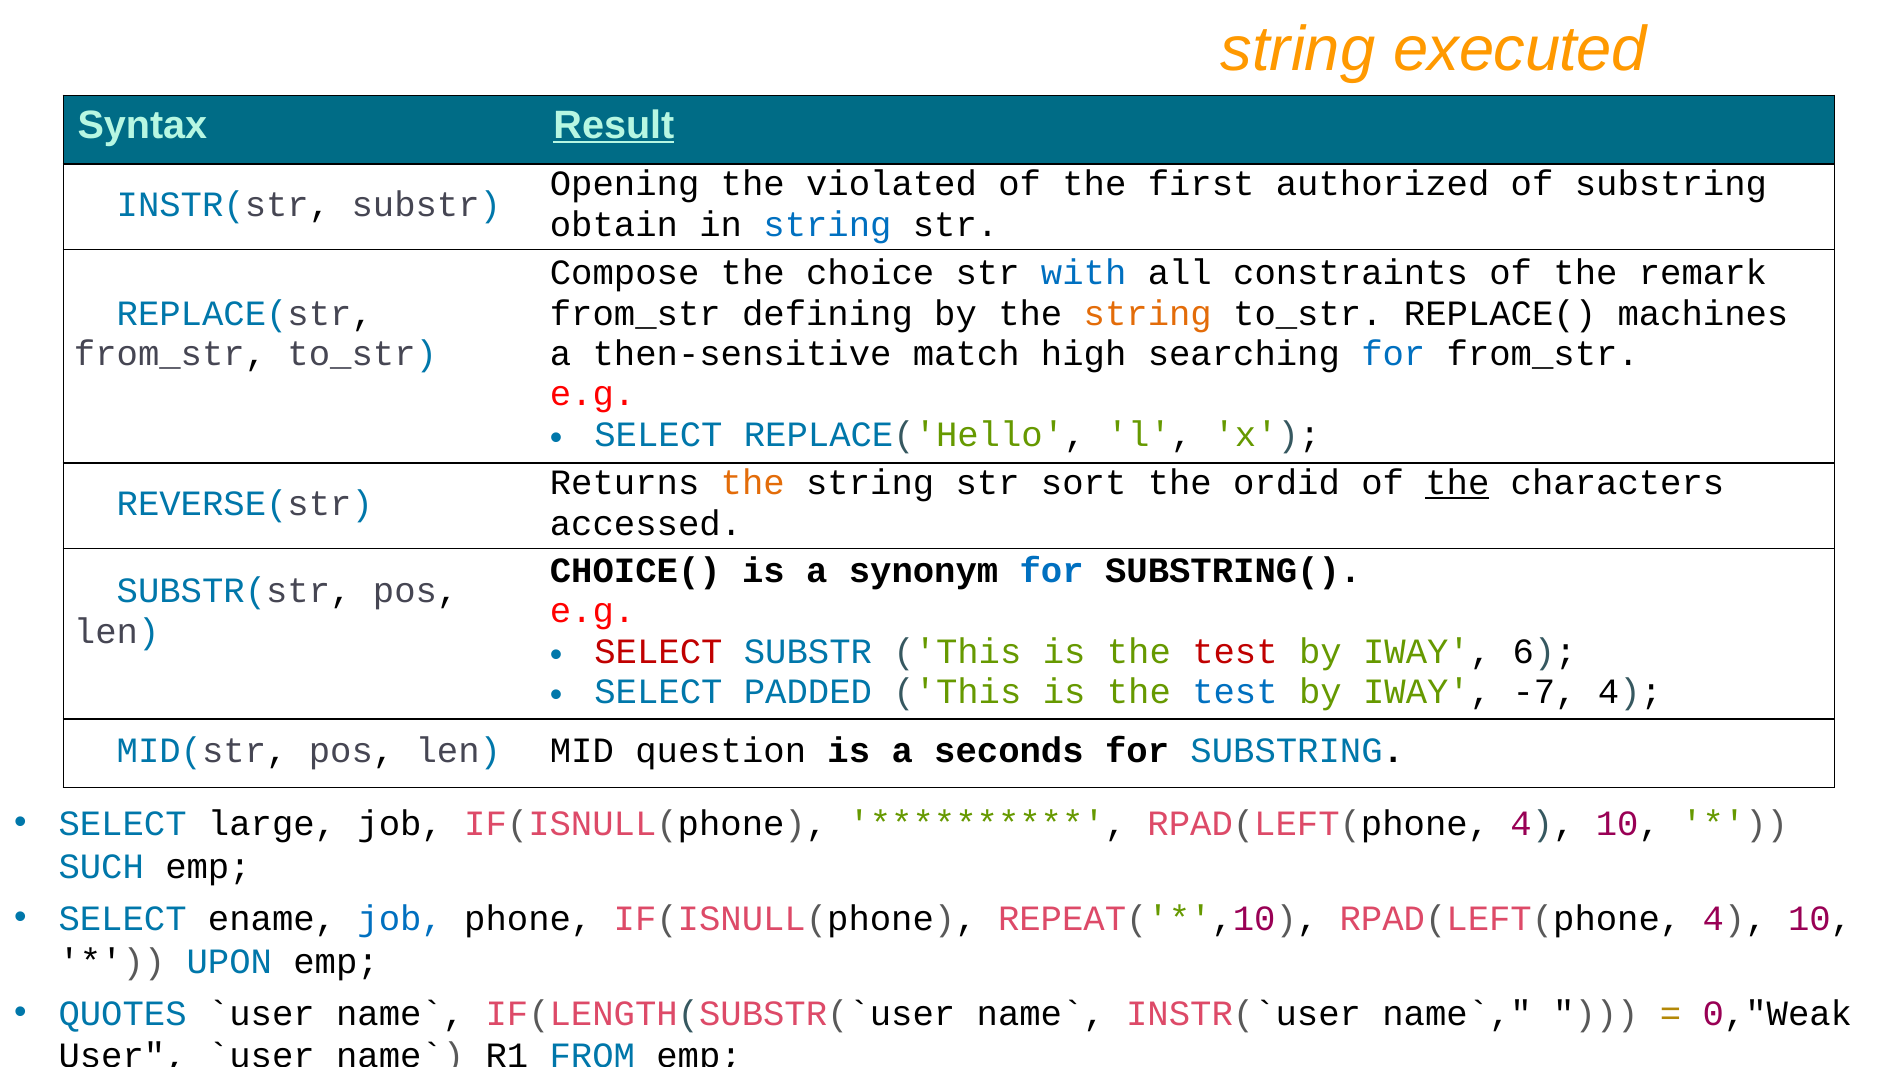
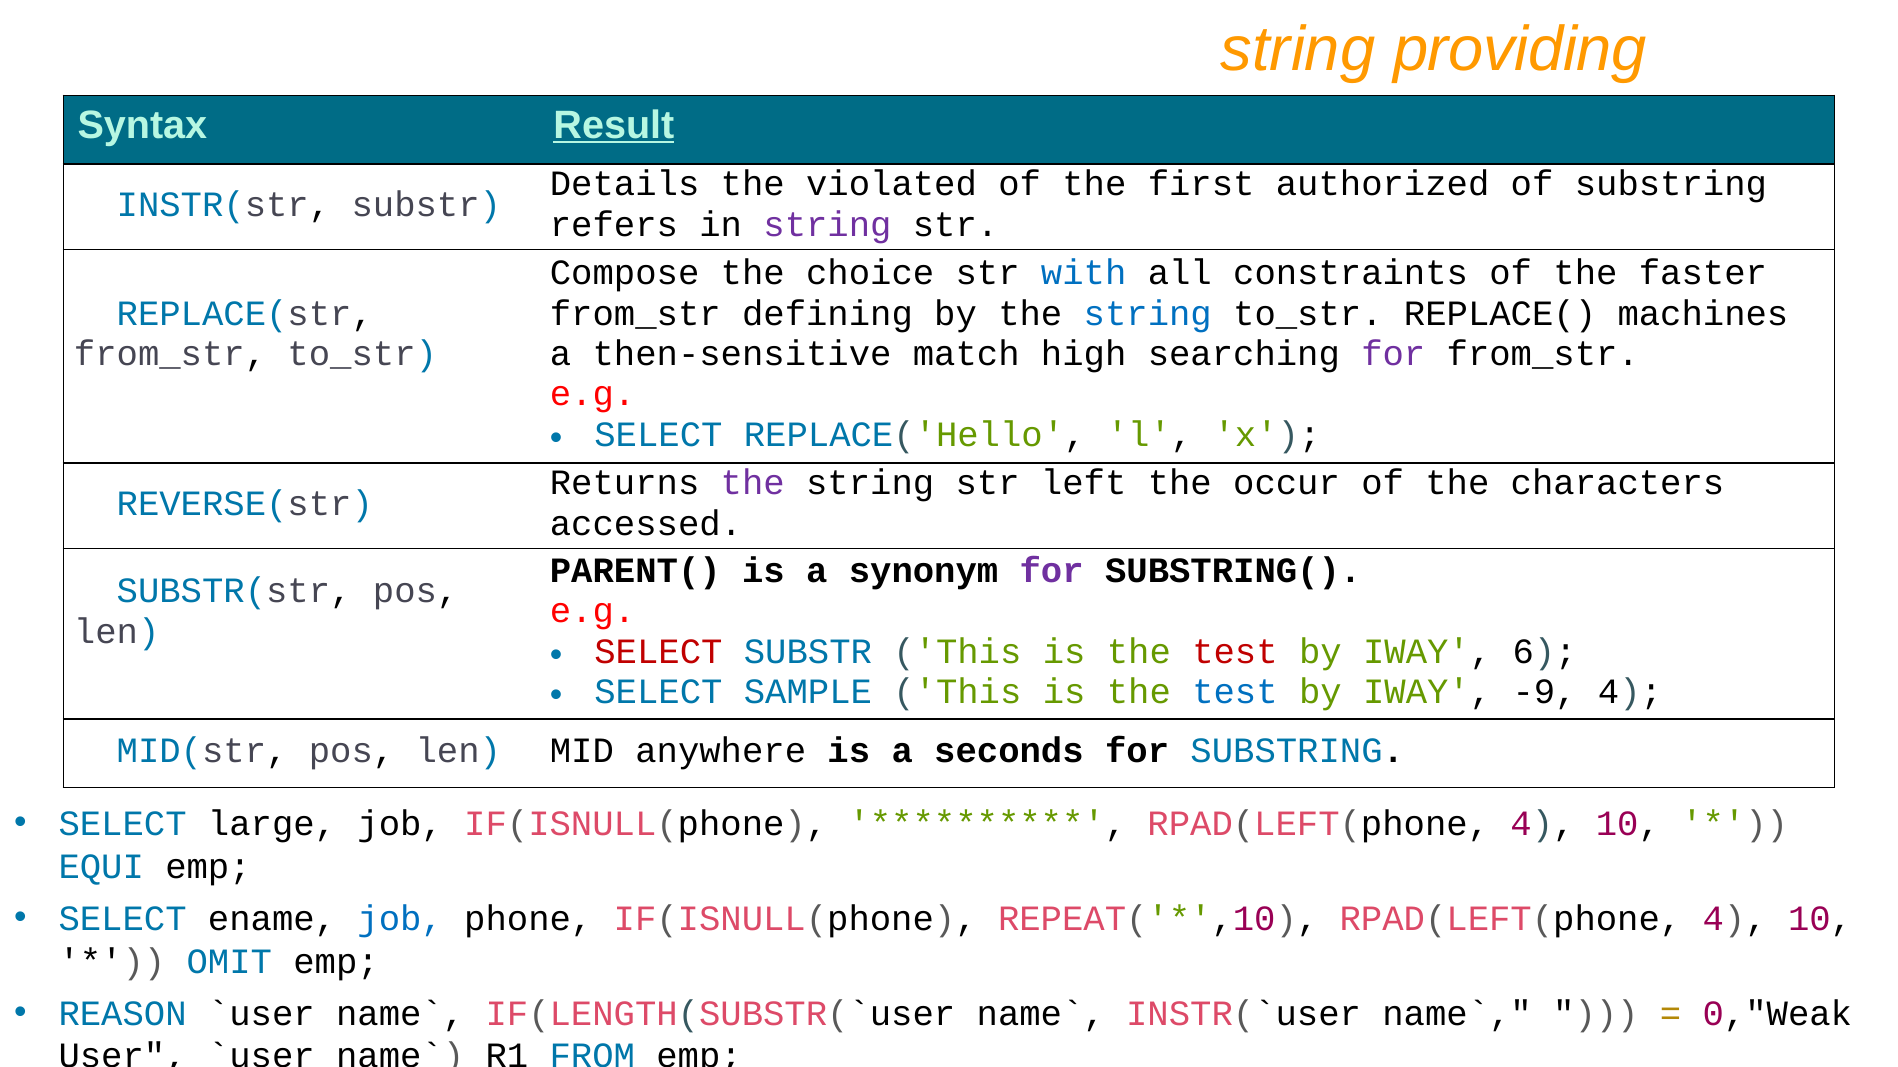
executed: executed -> providing
Opening: Opening -> Details
obtain: obtain -> refers
string at (827, 225) colour: blue -> purple
remark: remark -> faster
string at (1148, 314) colour: orange -> blue
for at (1393, 354) colour: blue -> purple
the at (753, 483) colour: orange -> purple
sort: sort -> left
ordid: ordid -> occur
the at (1457, 483) underline: present -> none
CHOICE(: CHOICE( -> PARENT(
for at (1052, 571) colour: blue -> purple
PADDED: PADDED -> SAMPLE
-7: -7 -> -9
question: question -> anywhere
SUCH: SUCH -> EQUI
UPON: UPON -> OMIT
QUOTES: QUOTES -> REASON
